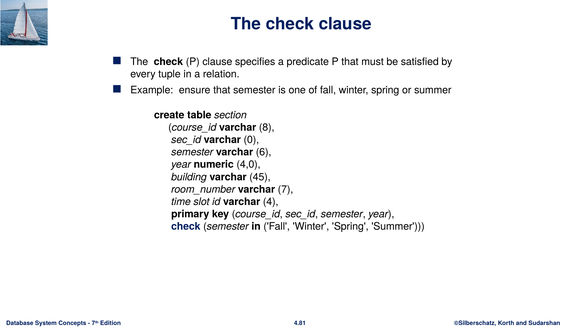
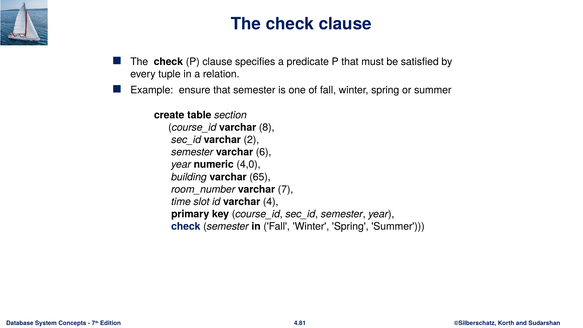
0: 0 -> 2
45: 45 -> 65
